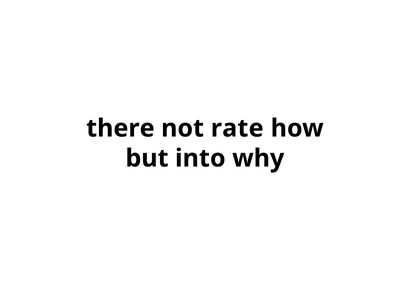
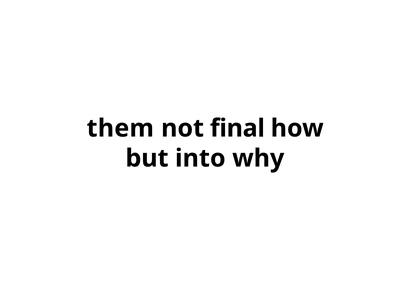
there: there -> them
rate: rate -> final
